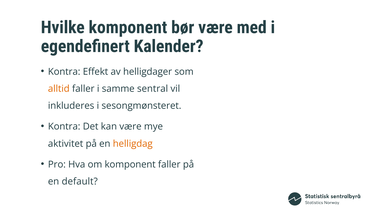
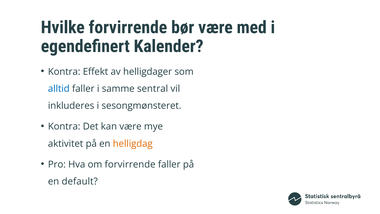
Hvilke komponent: komponent -> forvirrende
alltid colour: orange -> blue
om komponent: komponent -> forvirrende
